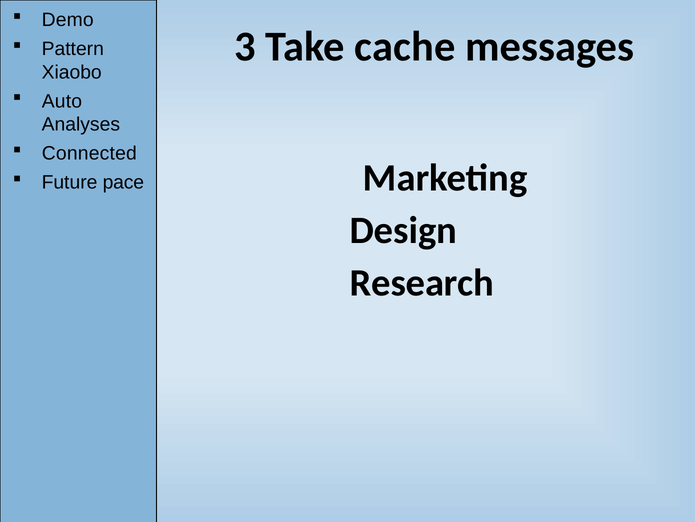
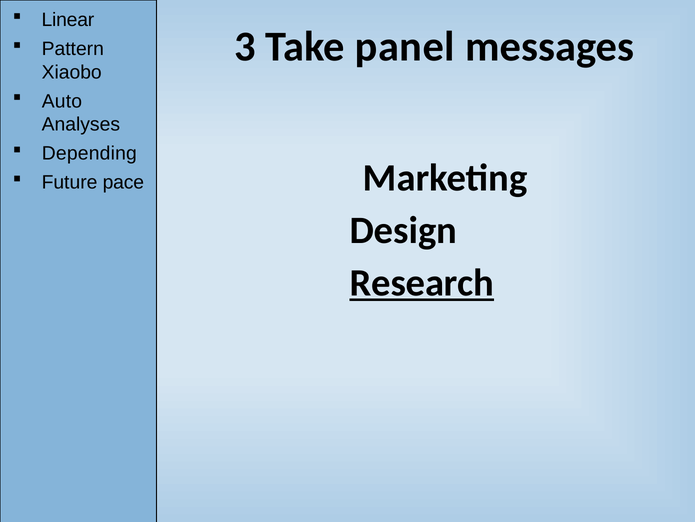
Demo: Demo -> Linear
cache: cache -> panel
Connected: Connected -> Depending
Research underline: none -> present
